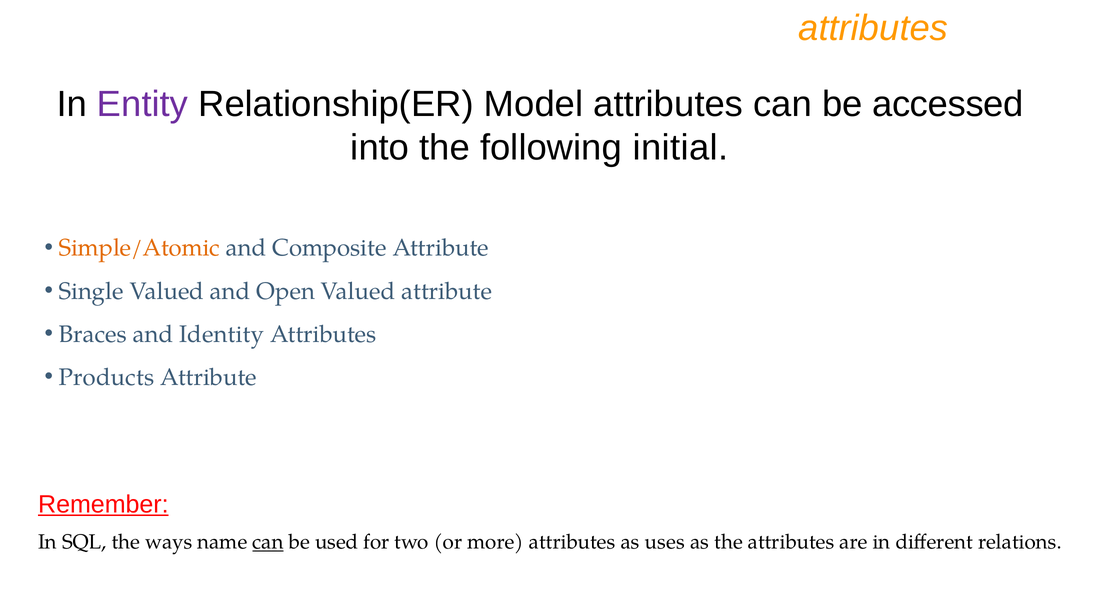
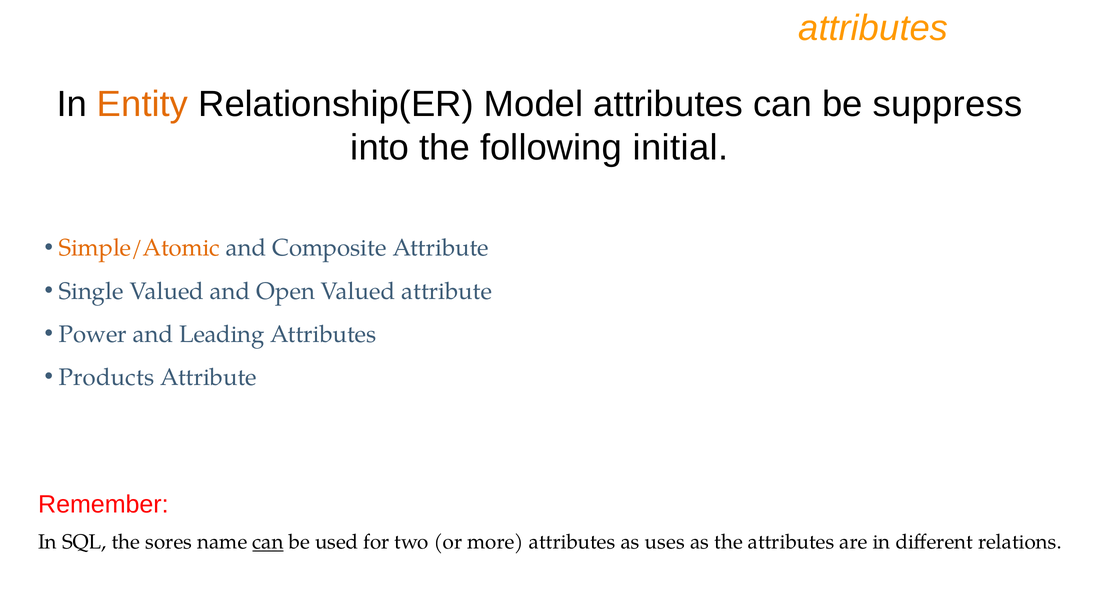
Entity colour: purple -> orange
accessed: accessed -> suppress
Braces: Braces -> Power
Identity: Identity -> Leading
Remember underline: present -> none
ways: ways -> sores
